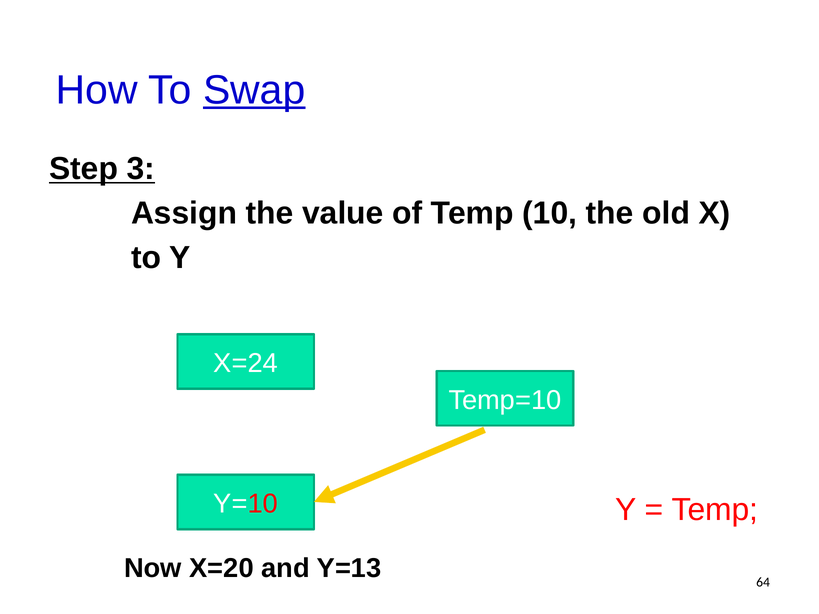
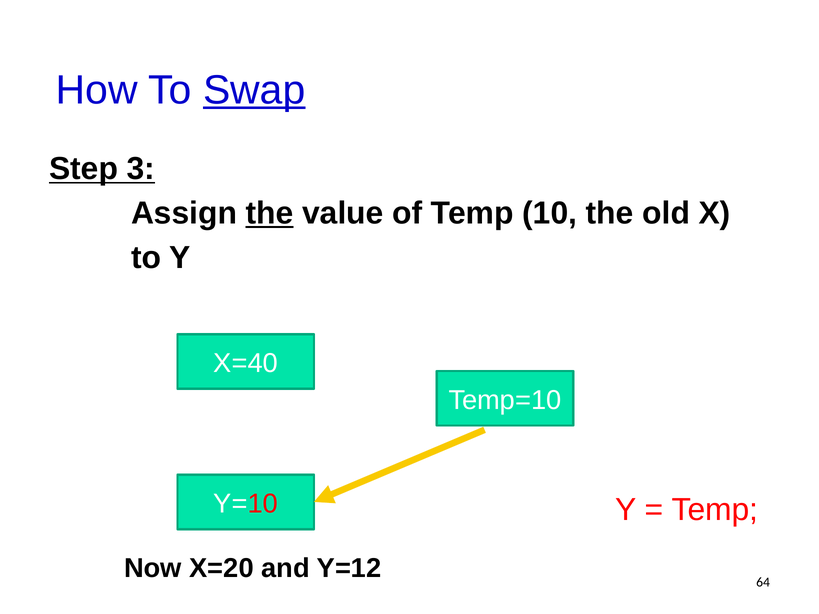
the at (270, 213) underline: none -> present
X=24: X=24 -> X=40
Y=13: Y=13 -> Y=12
